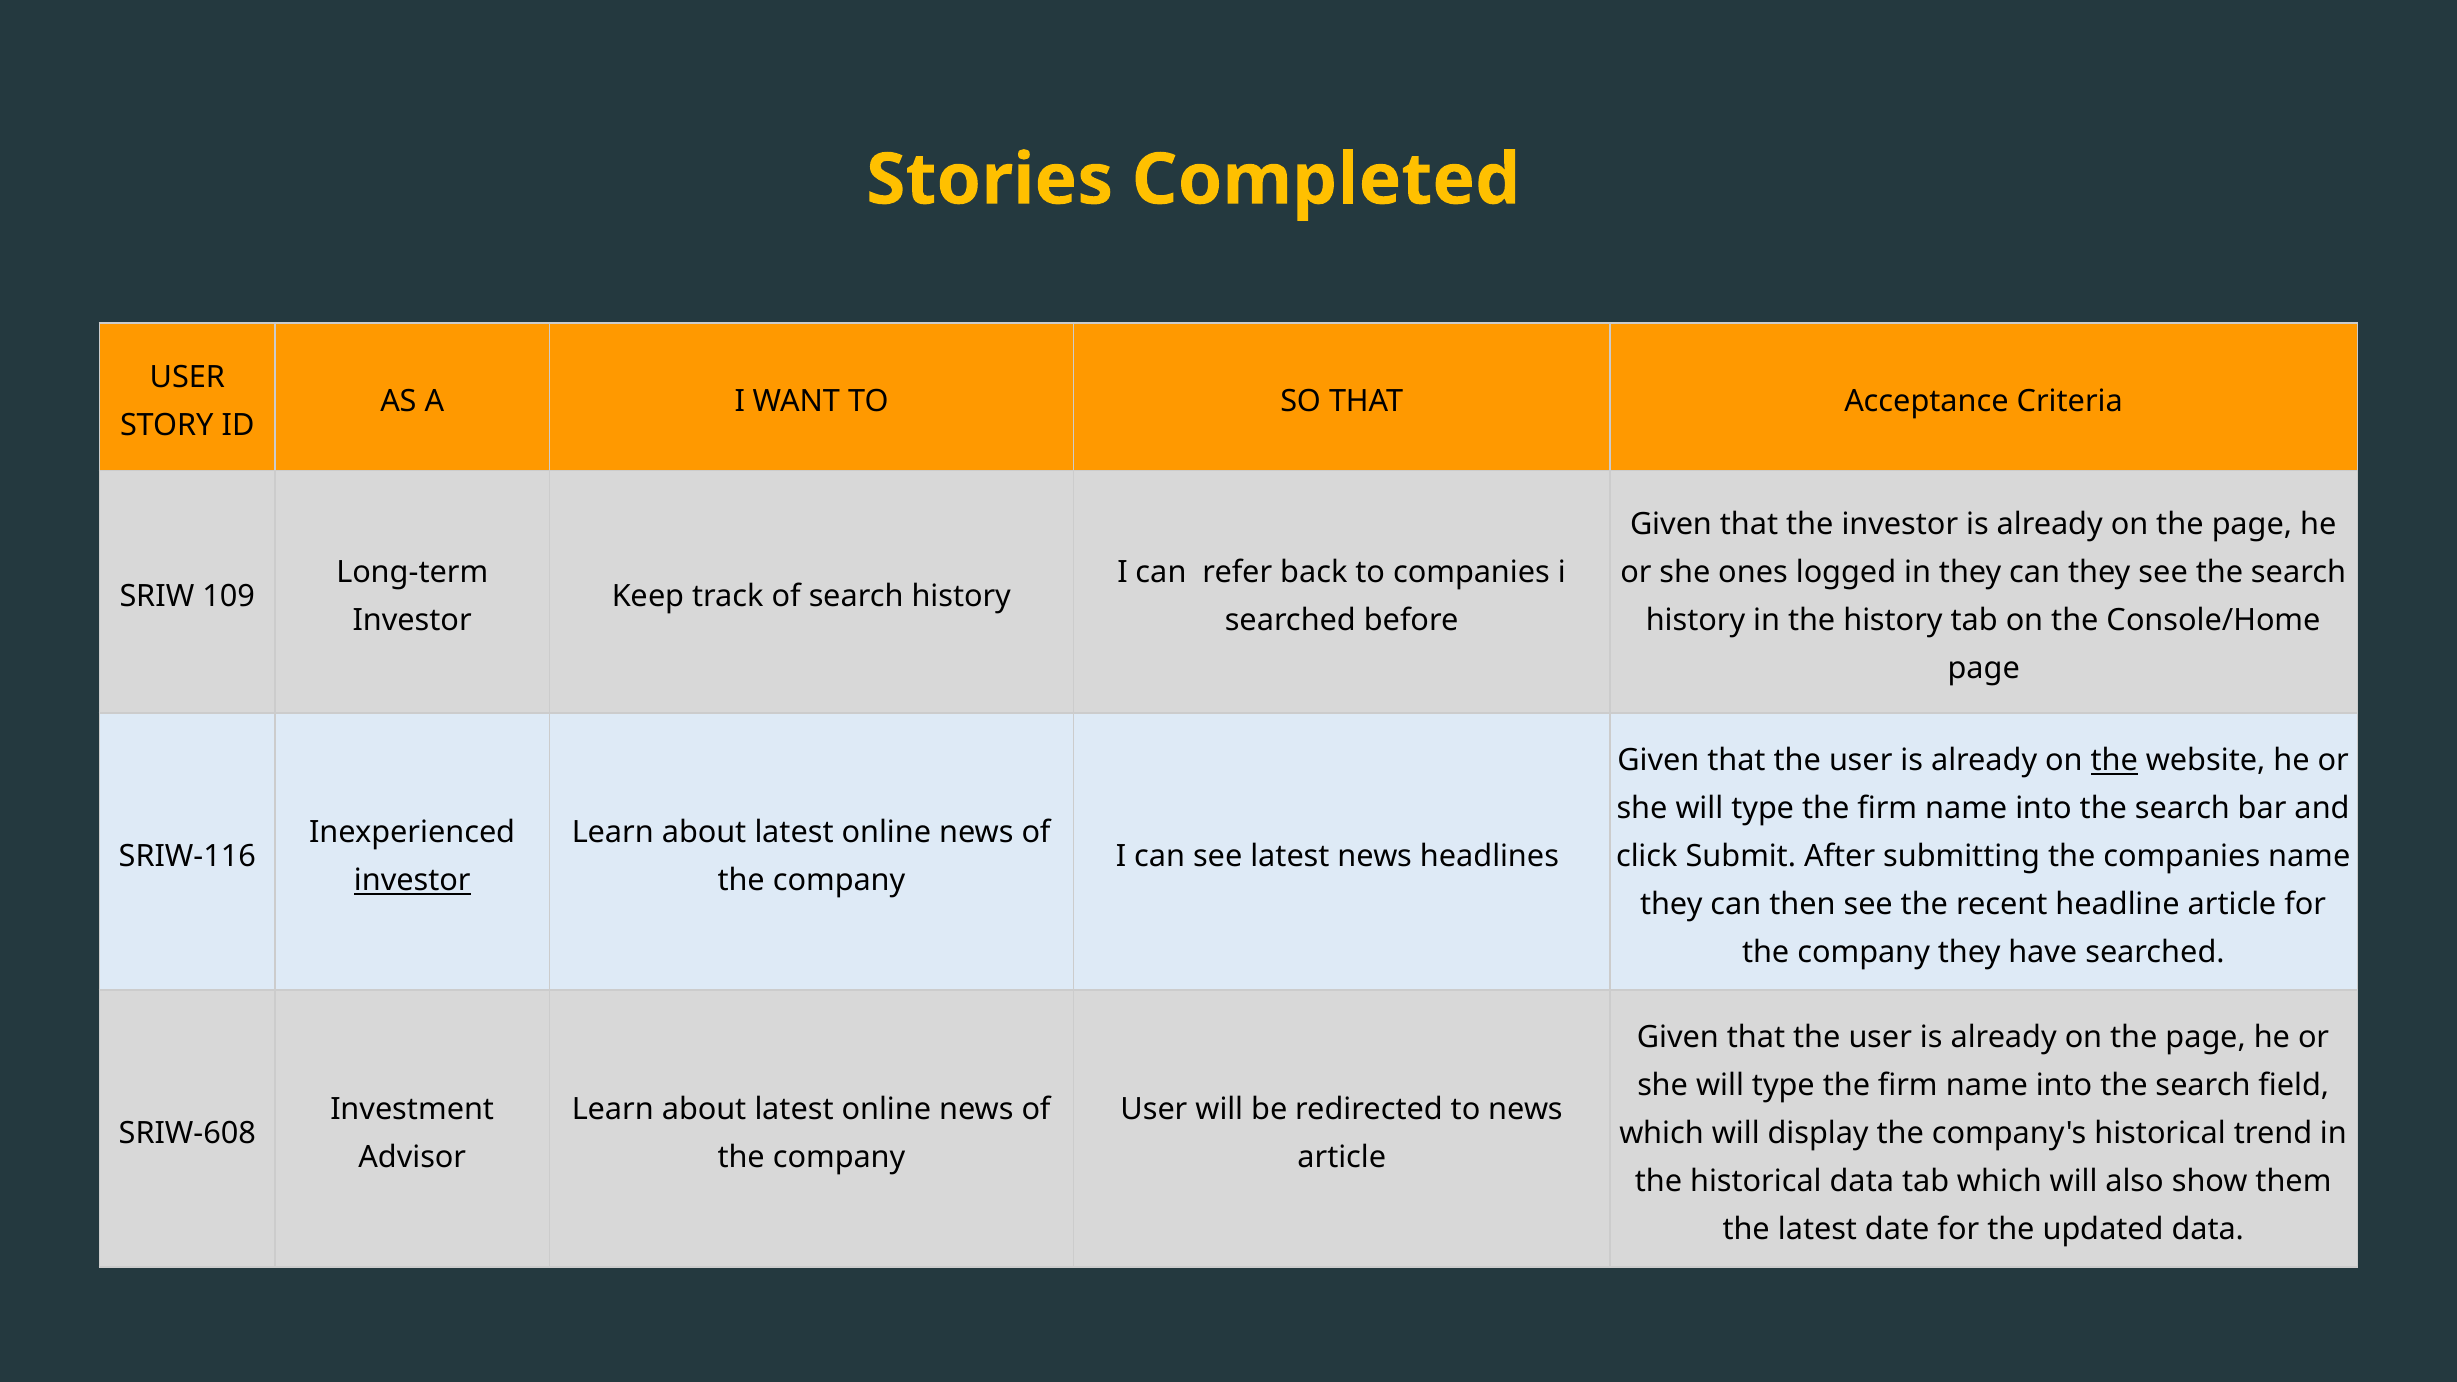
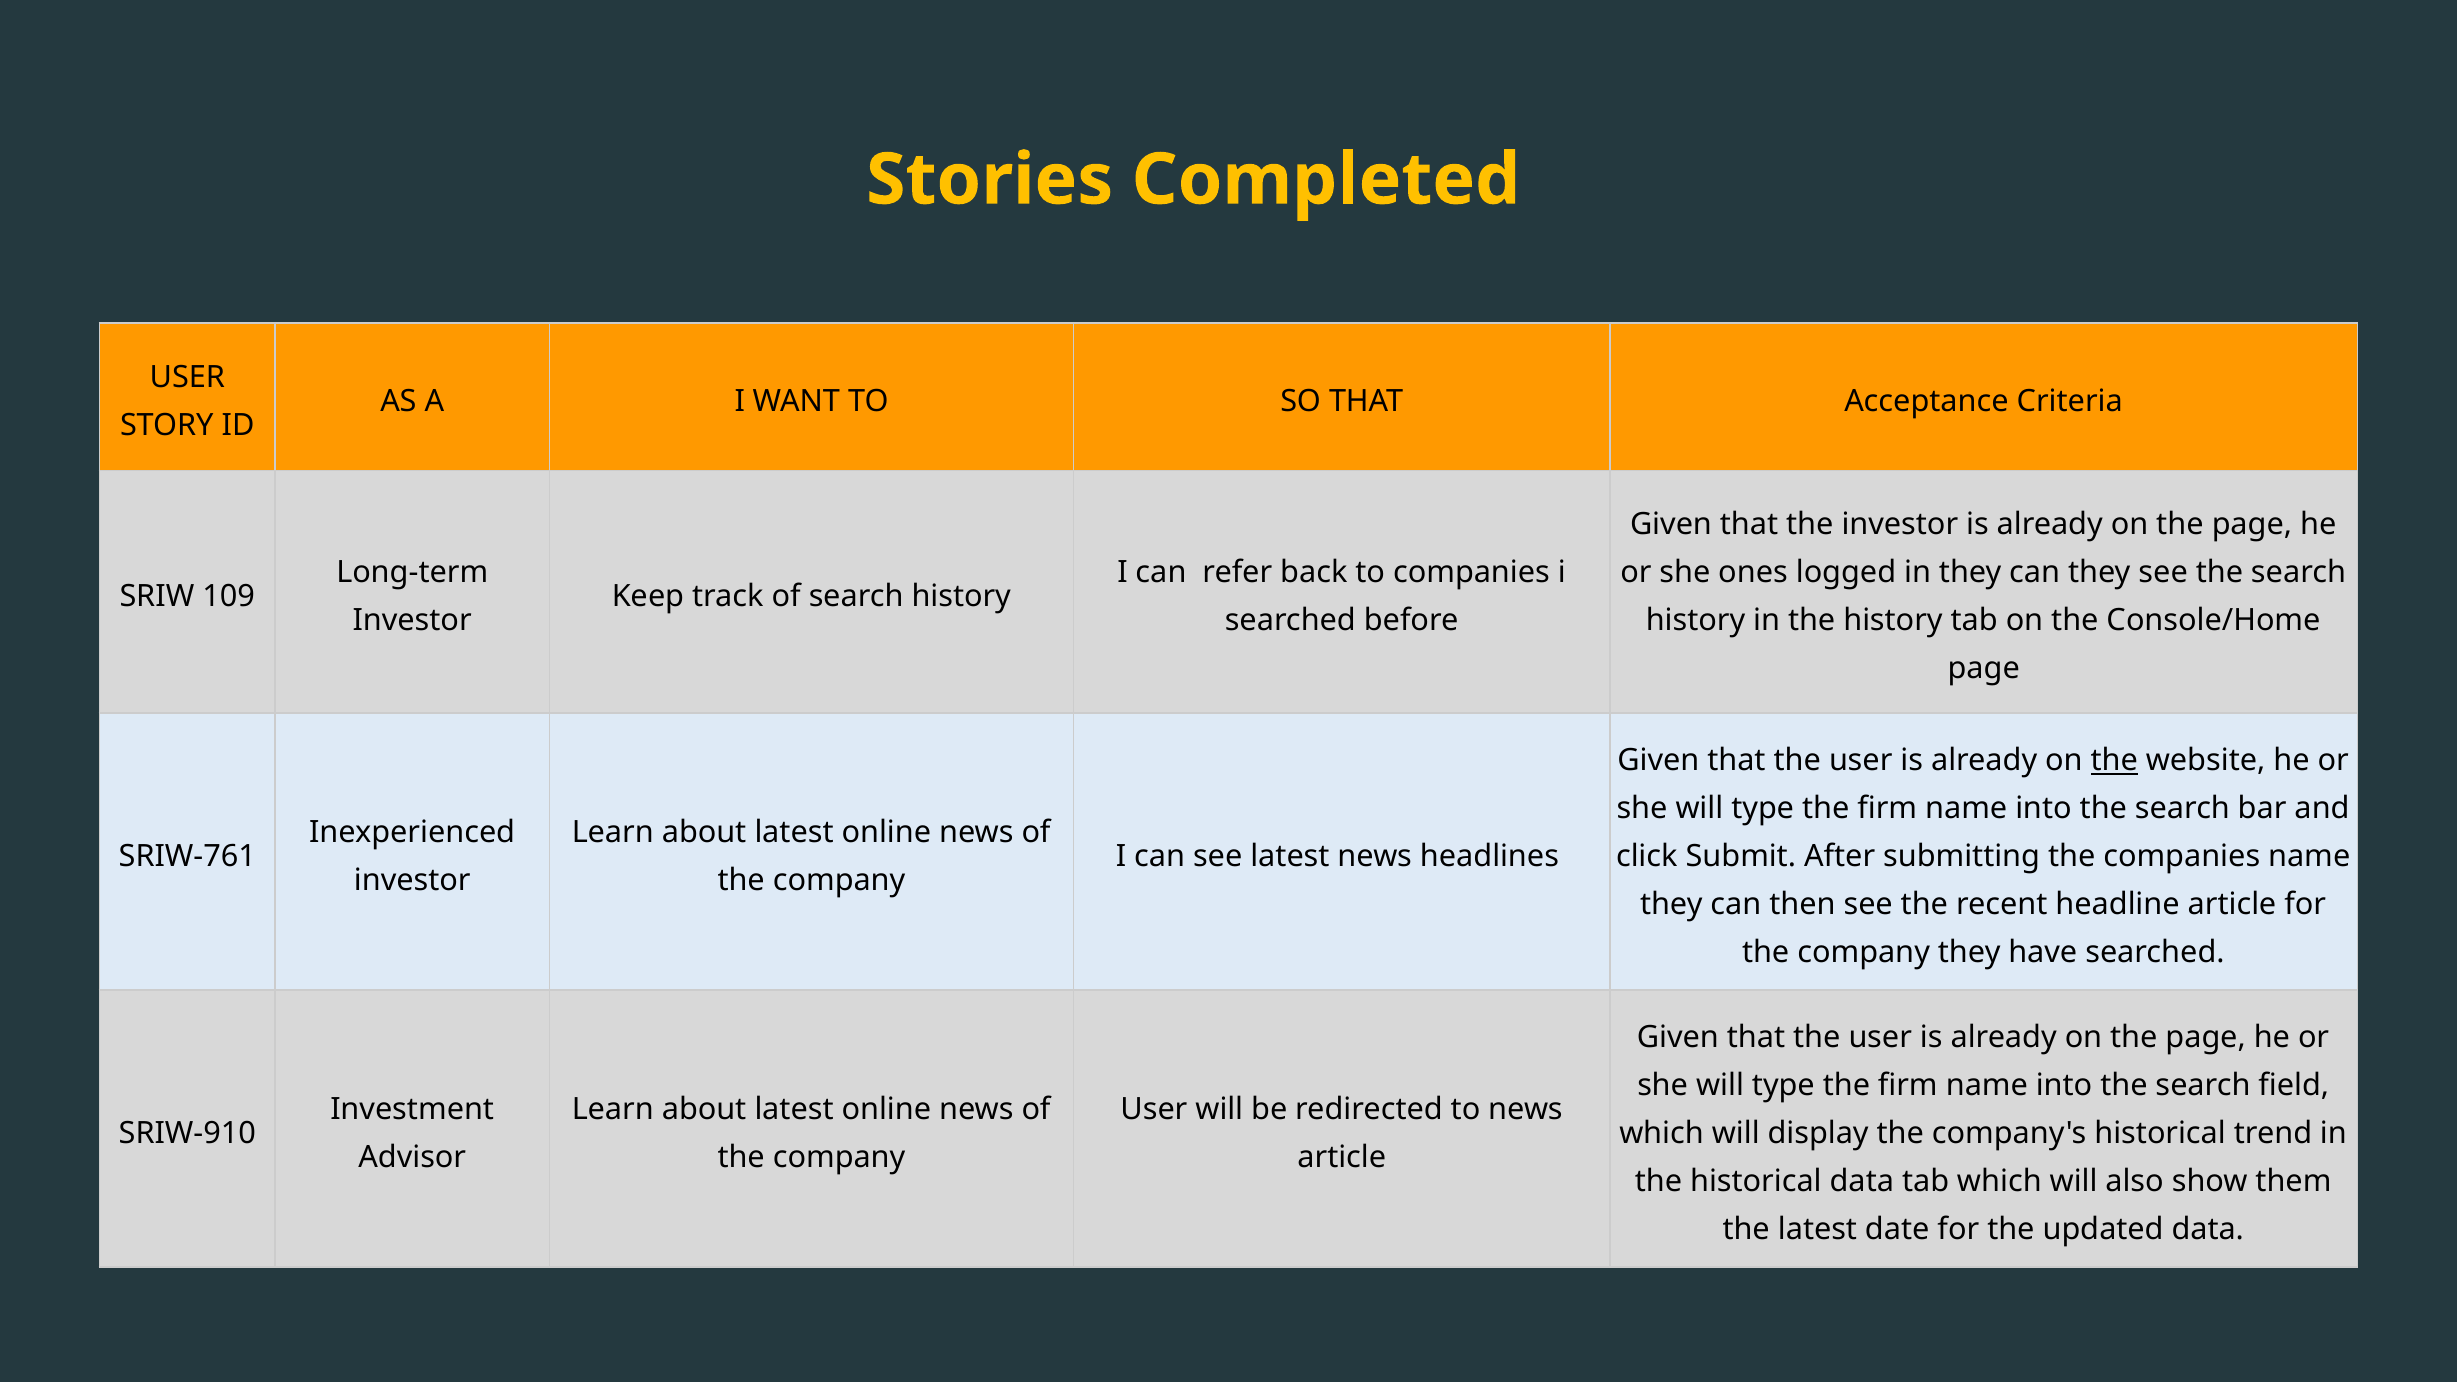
SRIW-116: SRIW-116 -> SRIW-761
investor at (412, 881) underline: present -> none
SRIW-608: SRIW-608 -> SRIW-910
